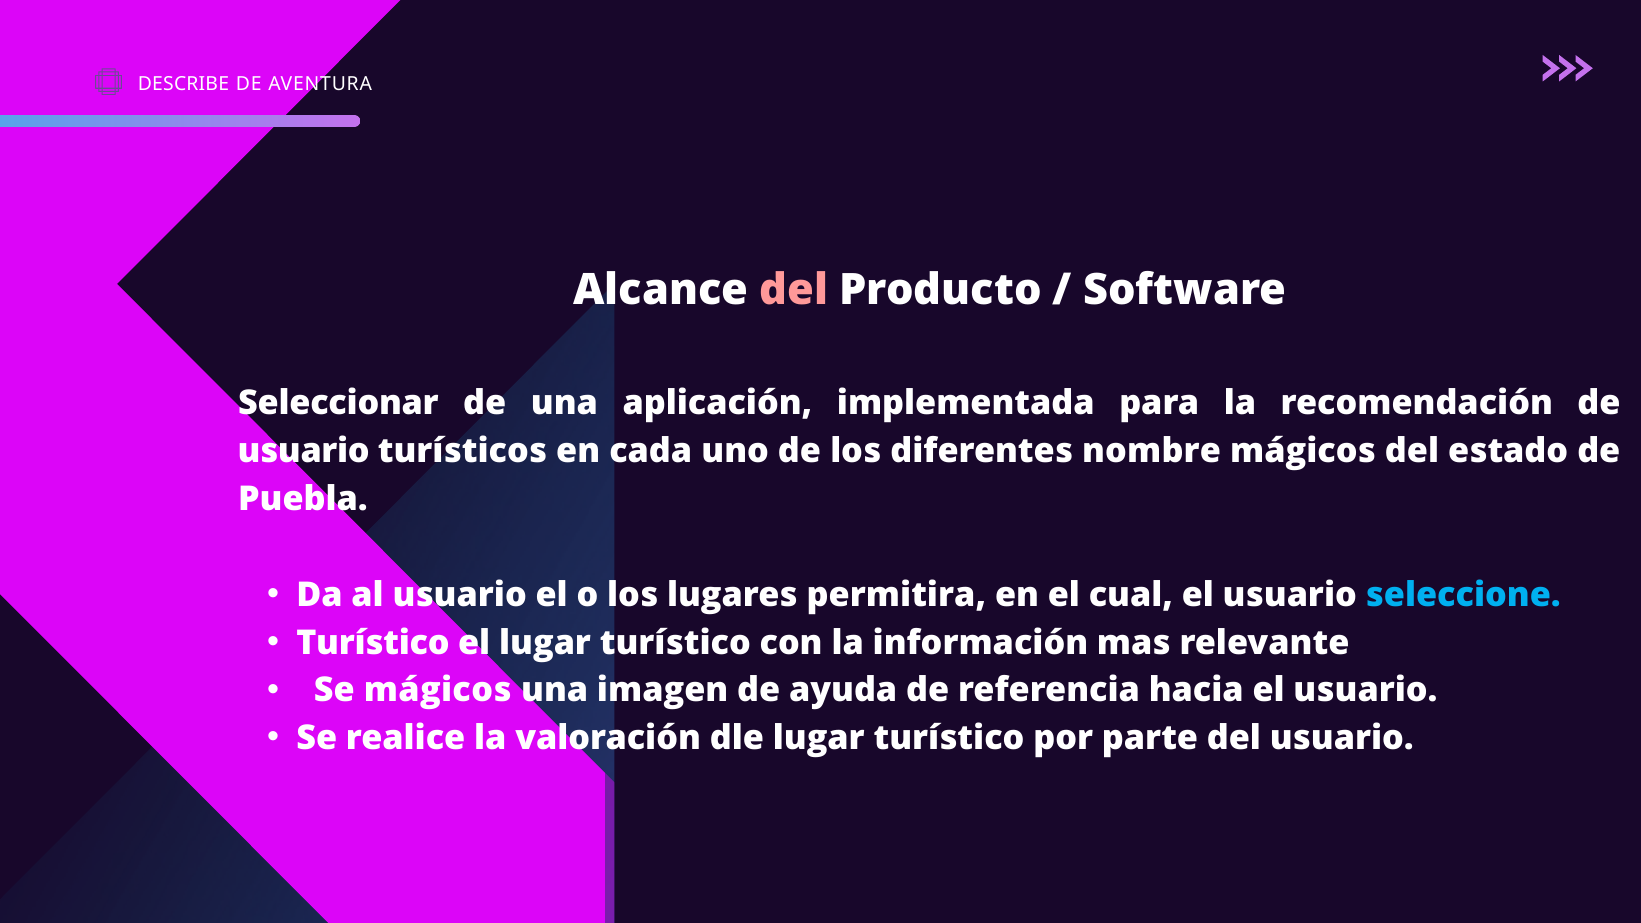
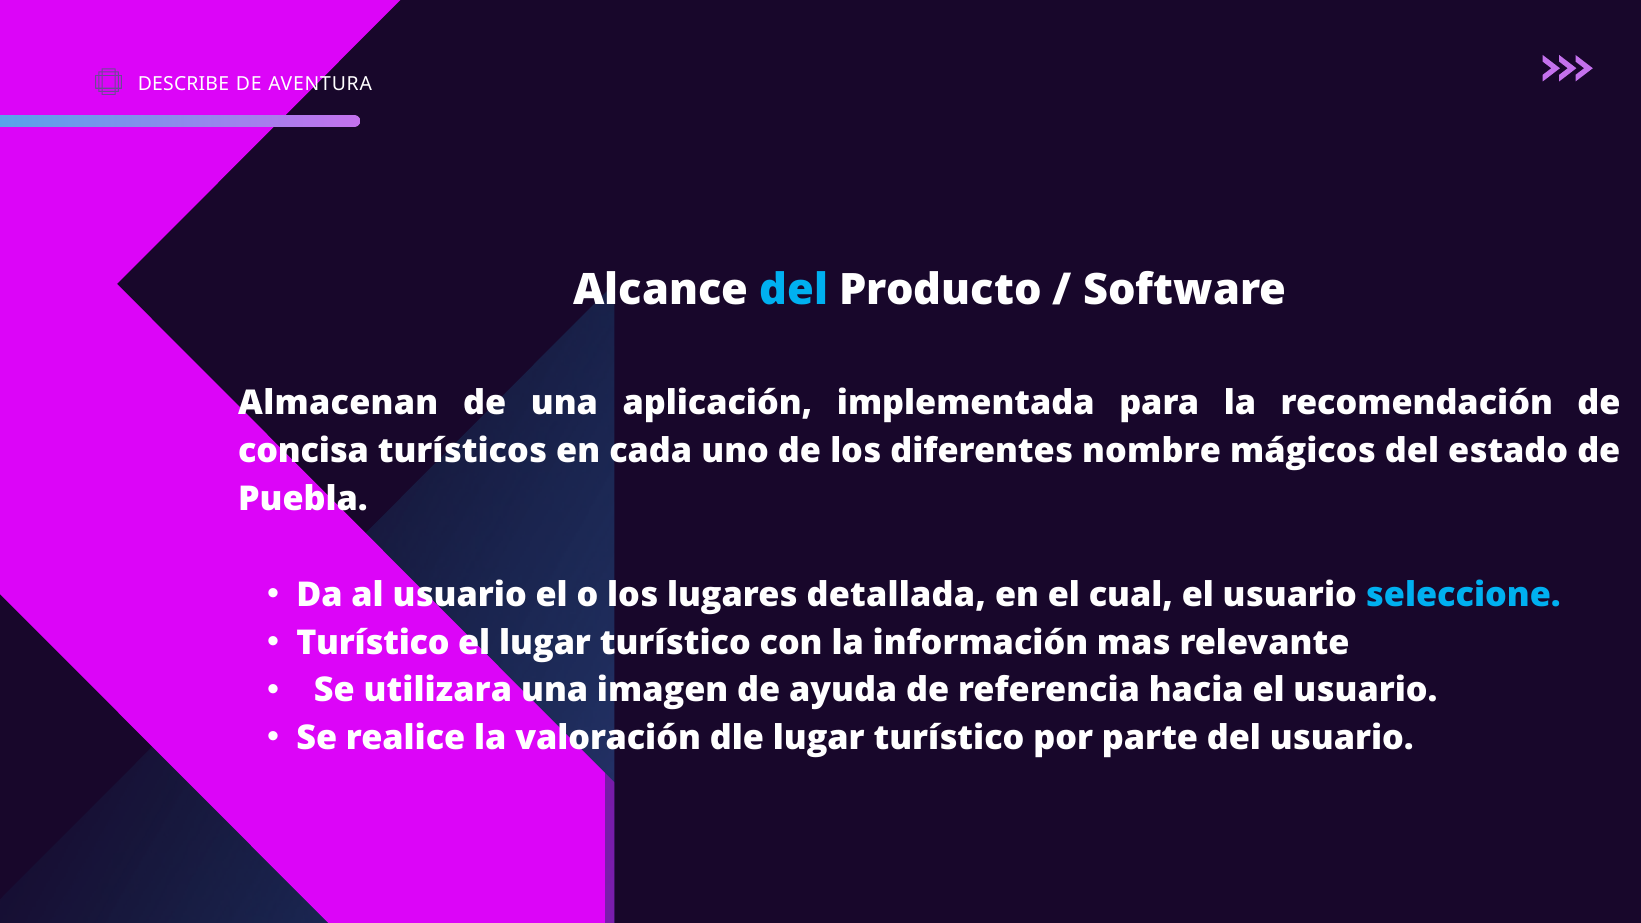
del at (794, 290) colour: pink -> light blue
Seleccionar: Seleccionar -> Almacenan
usuario at (304, 451): usuario -> concisa
permitira: permitira -> detallada
Se mágicos: mágicos -> utilizara
